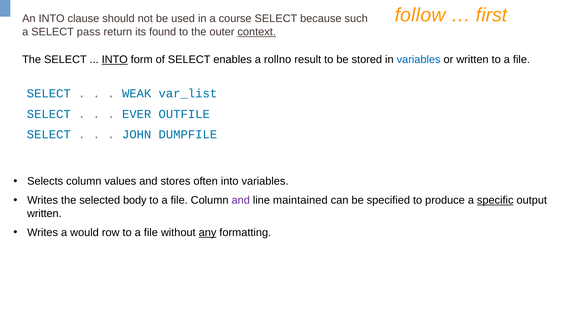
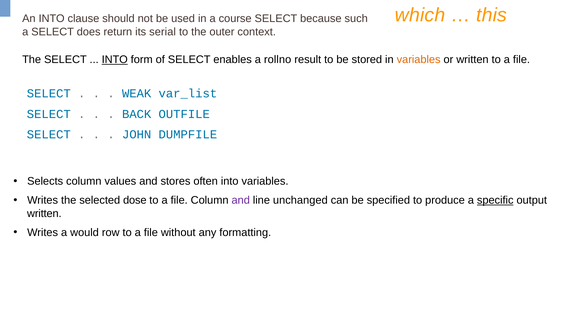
follow: follow -> which
first: first -> this
pass: pass -> does
found: found -> serial
context underline: present -> none
variables at (419, 60) colour: blue -> orange
EVER: EVER -> BACK
body: body -> dose
maintained: maintained -> unchanged
any underline: present -> none
